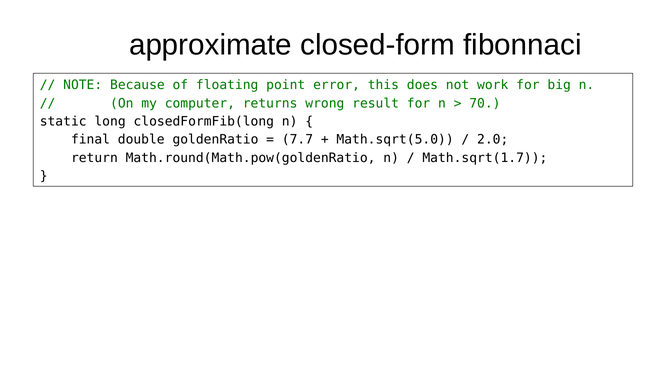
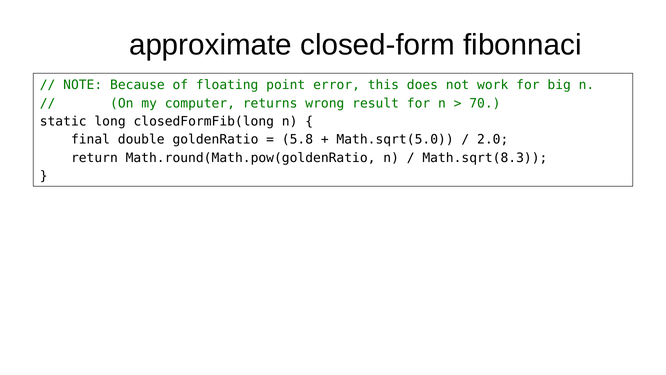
7.7: 7.7 -> 5.8
Math.sqrt(1.7: Math.sqrt(1.7 -> Math.sqrt(8.3
